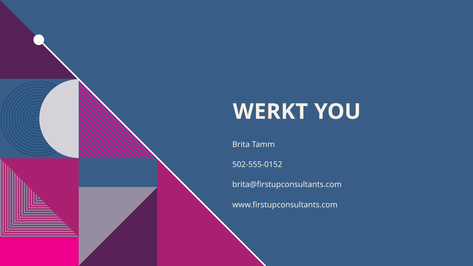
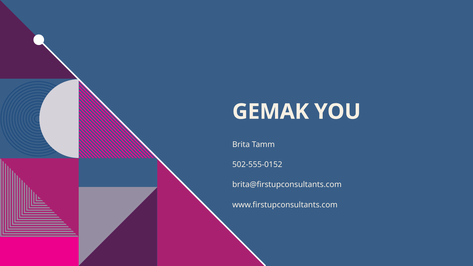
WERKT: WERKT -> GEMAK
